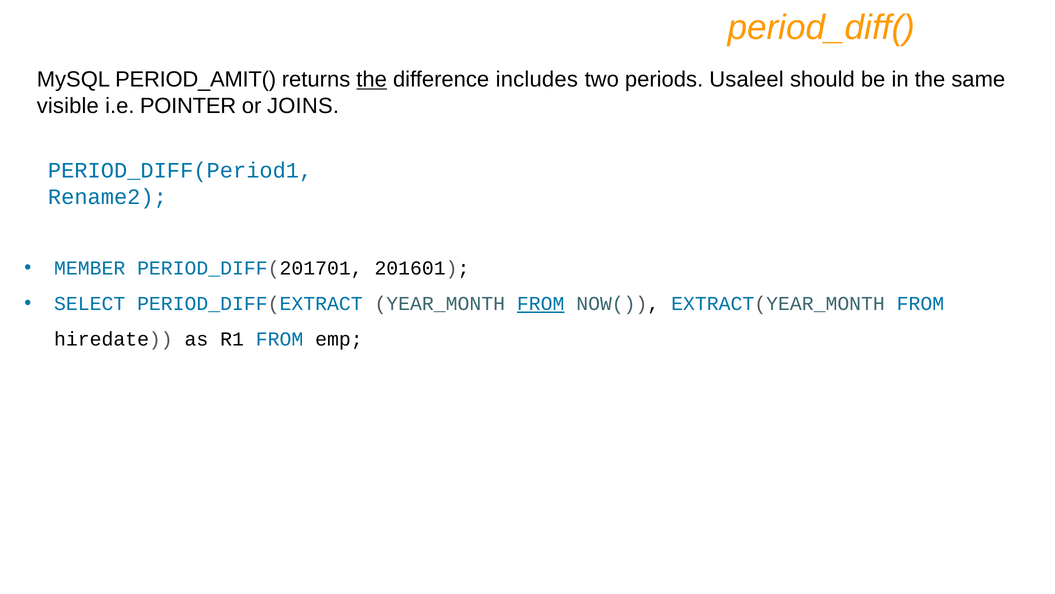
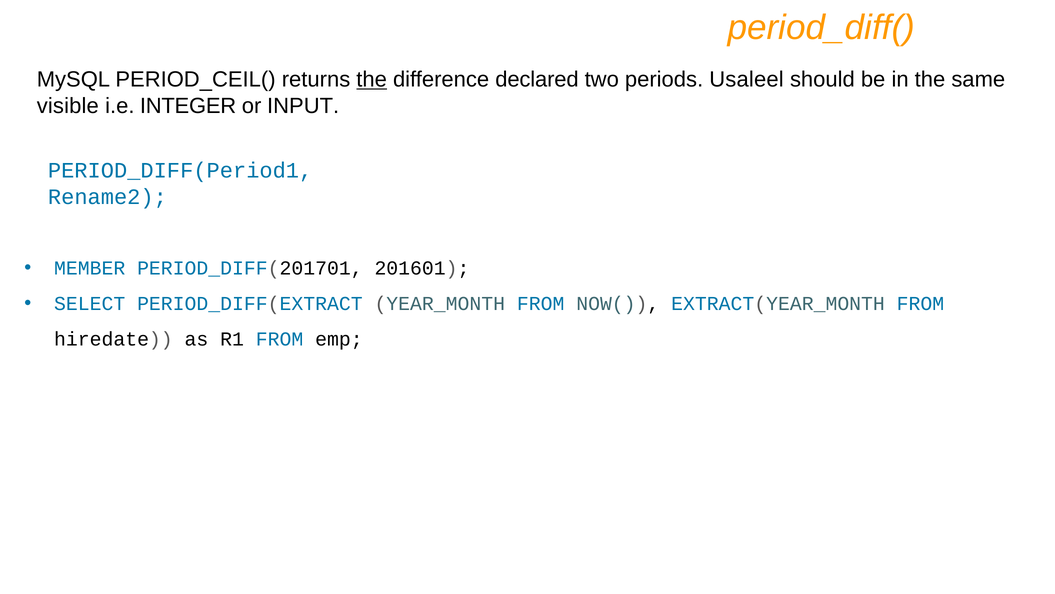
PERIOD_AMIT(: PERIOD_AMIT( -> PERIOD_CEIL(
includes: includes -> declared
POINTER: POINTER -> INTEGER
JOINS: JOINS -> INPUT
FROM at (541, 303) underline: present -> none
